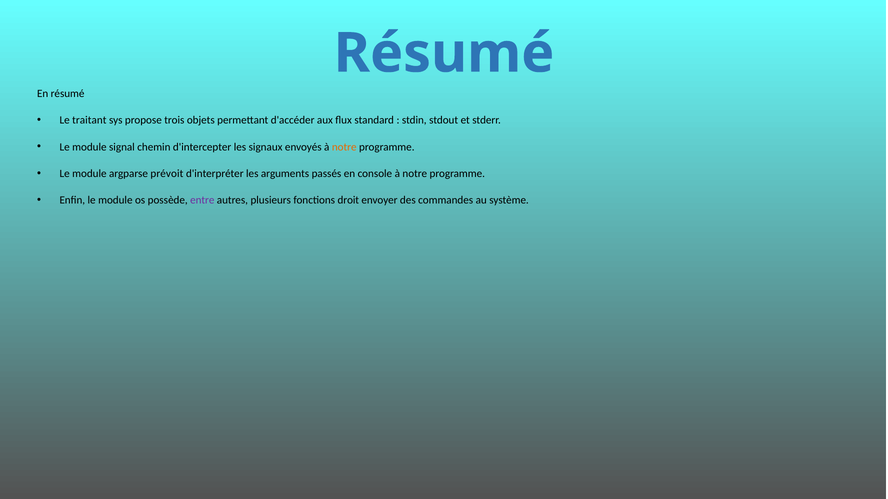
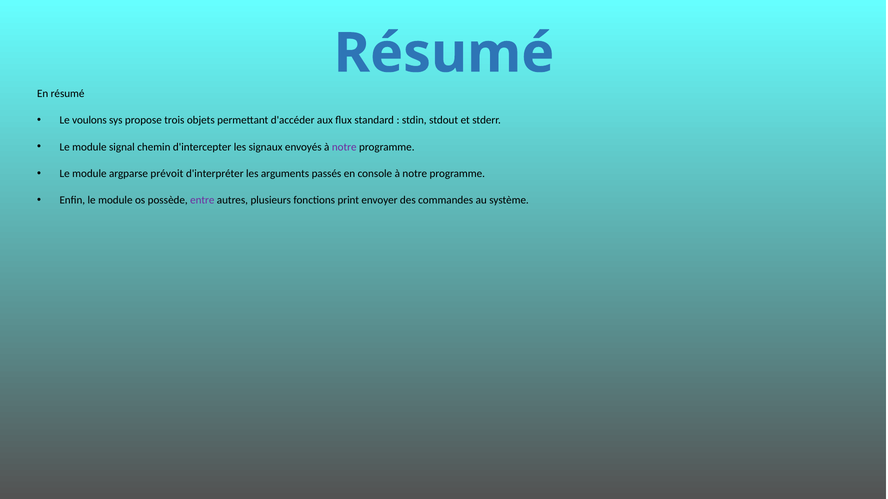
traitant: traitant -> voulons
notre at (344, 147) colour: orange -> purple
droit: droit -> print
